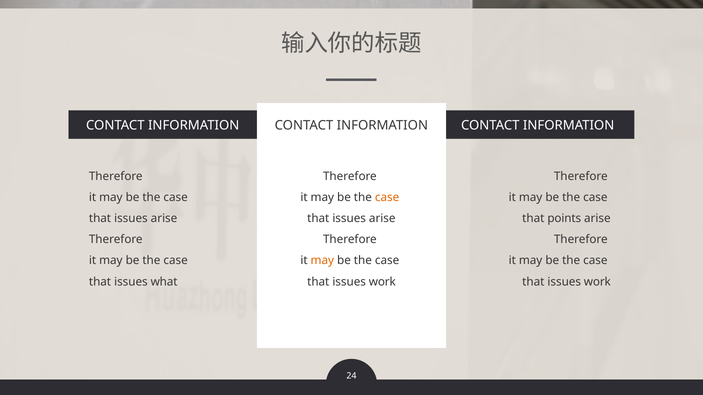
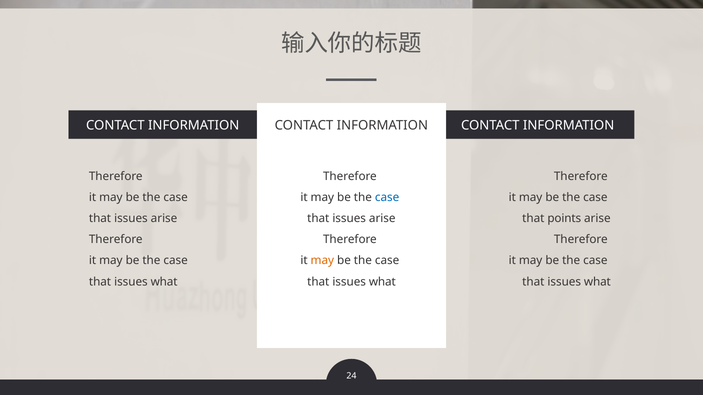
case at (387, 198) colour: orange -> blue
work at (382, 282): work -> what
work at (597, 282): work -> what
